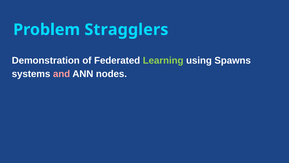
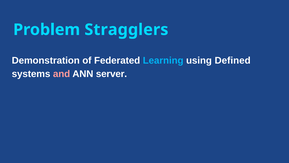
Learning colour: light green -> light blue
Spawns: Spawns -> Defined
nodes: nodes -> server
